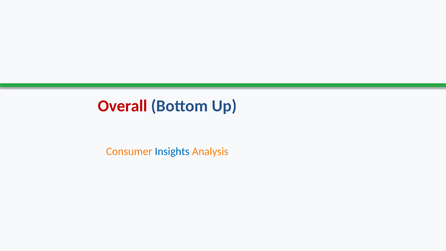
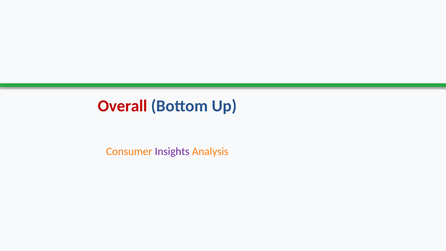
Insights colour: blue -> purple
